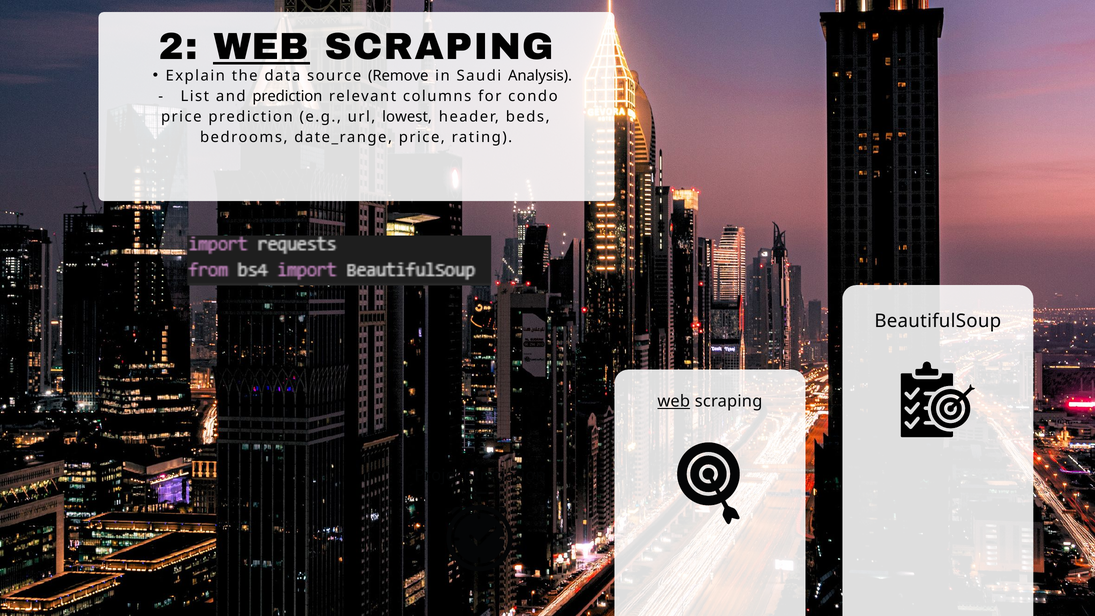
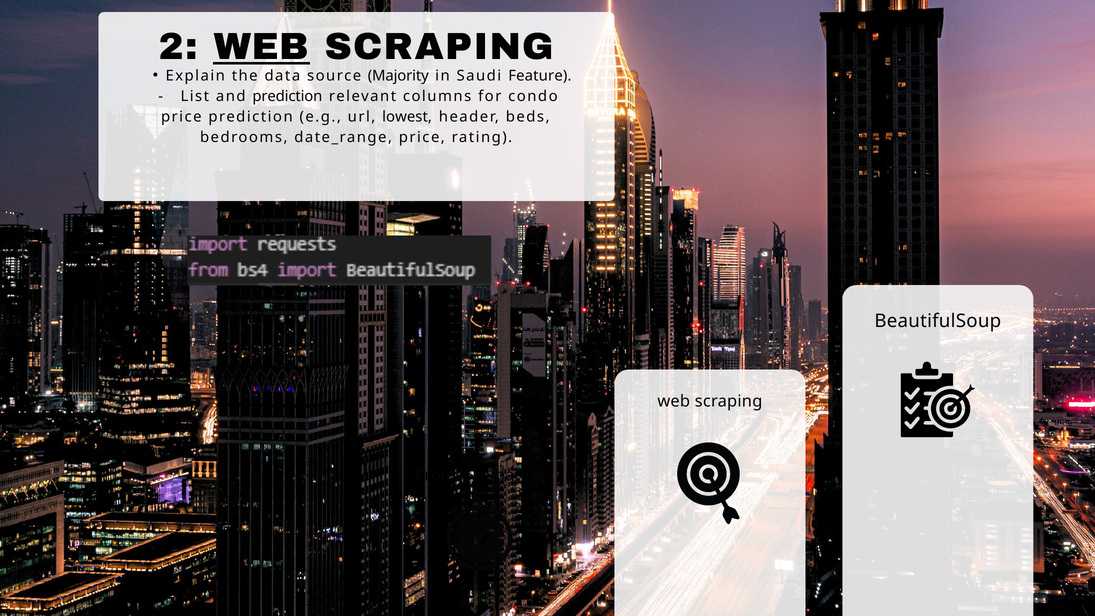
Remove: Remove -> Majority
Analysis: Analysis -> Feature
web at (674, 401) underline: present -> none
